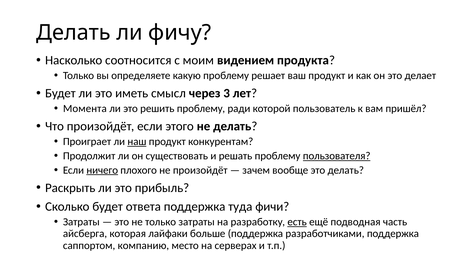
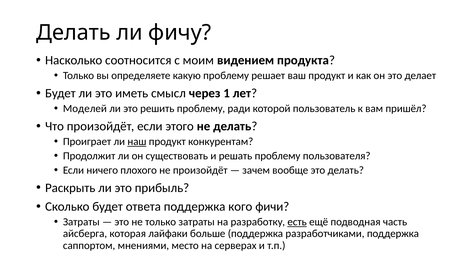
3: 3 -> 1
Момента: Момента -> Моделей
пользователя underline: present -> none
ничего underline: present -> none
туда: туда -> кого
компанию: компанию -> мнениями
